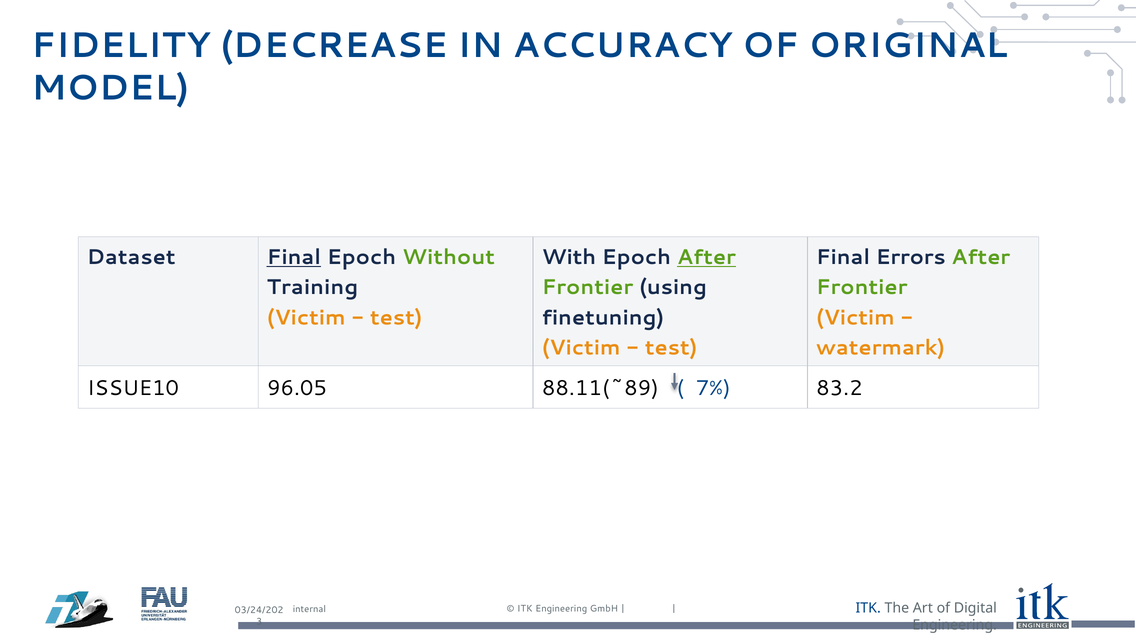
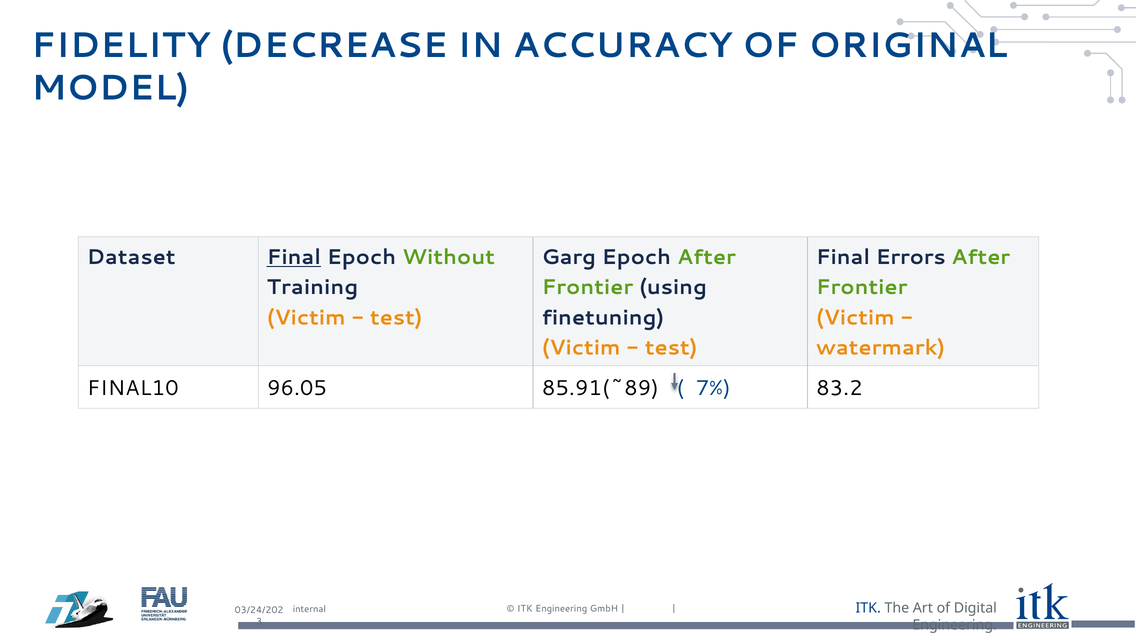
With: With -> Garg
After at (706, 257) underline: present -> none
ISSUE10: ISSUE10 -> FINAL10
88.11(~89: 88.11(~89 -> 85.91(~89
